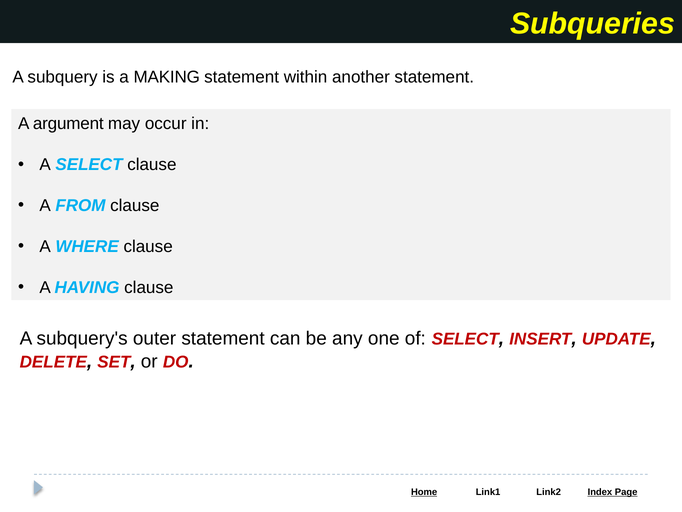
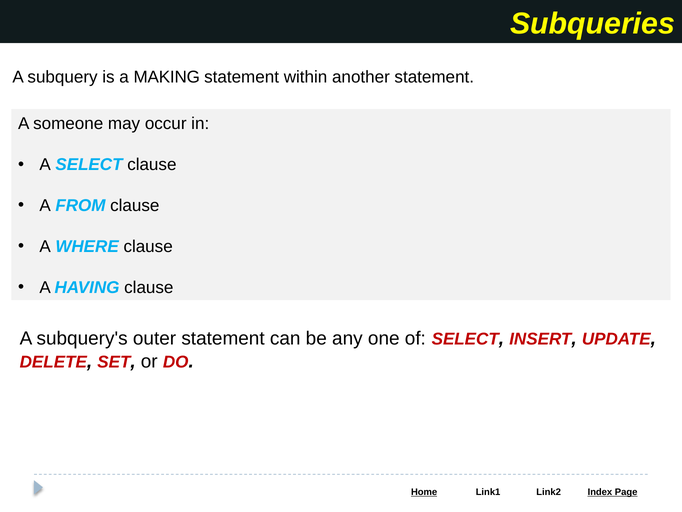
argument: argument -> someone
